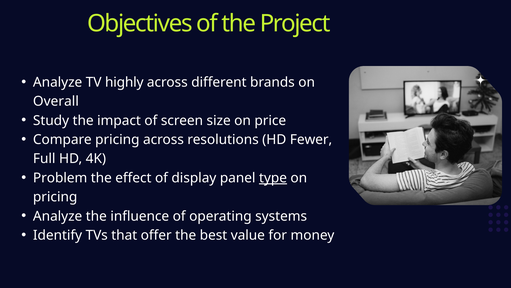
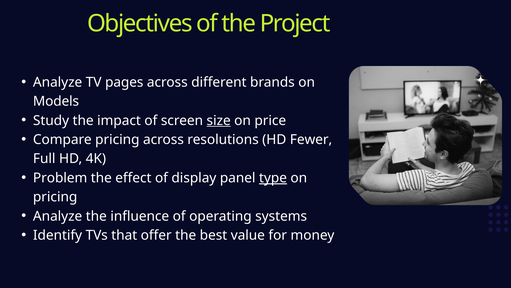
highly: highly -> pages
Overall: Overall -> Models
size underline: none -> present
